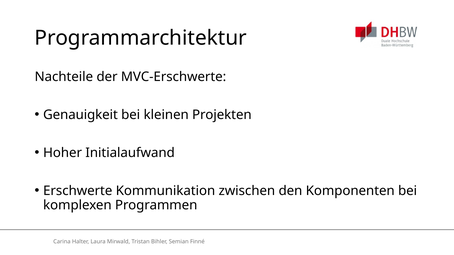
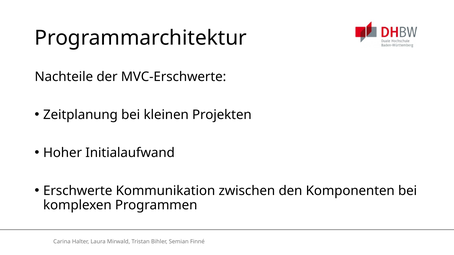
Genauigkeit: Genauigkeit -> Zeitplanung
